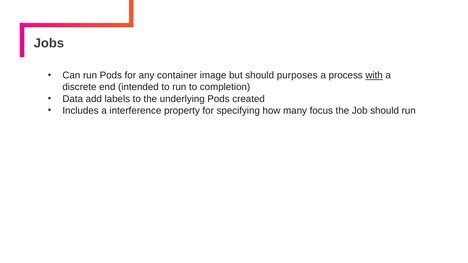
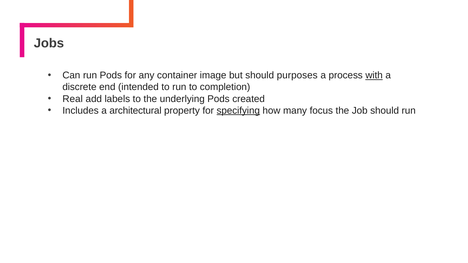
Data: Data -> Real
interference: interference -> architectural
specifying underline: none -> present
